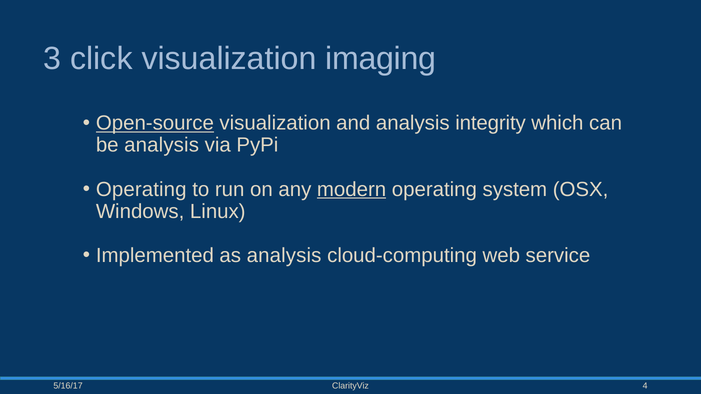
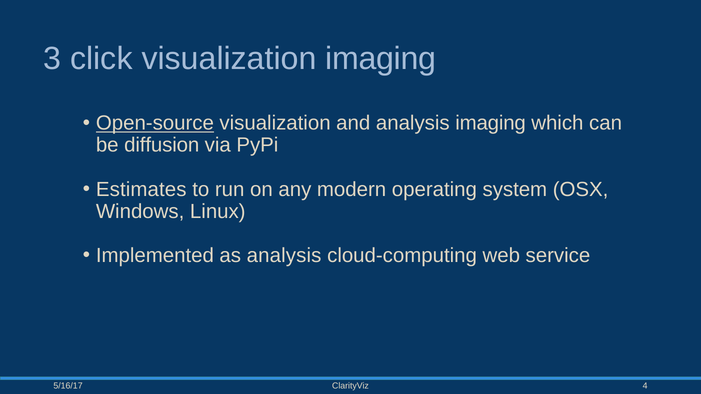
analysis integrity: integrity -> imaging
be analysis: analysis -> diffusion
Operating at (141, 189): Operating -> Estimates
modern underline: present -> none
